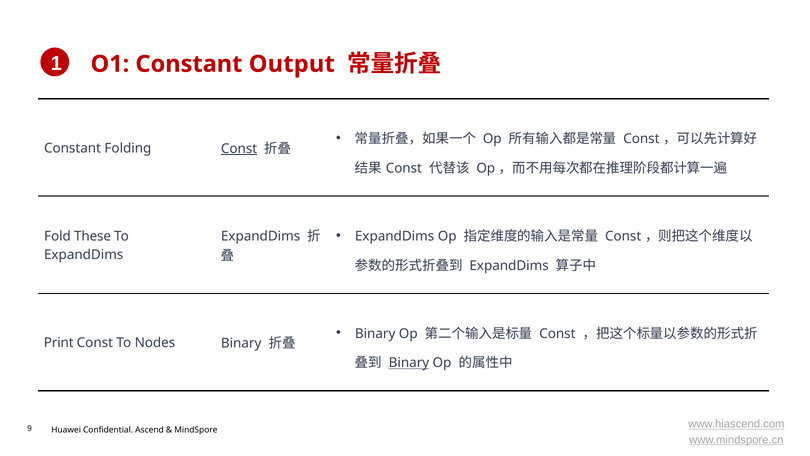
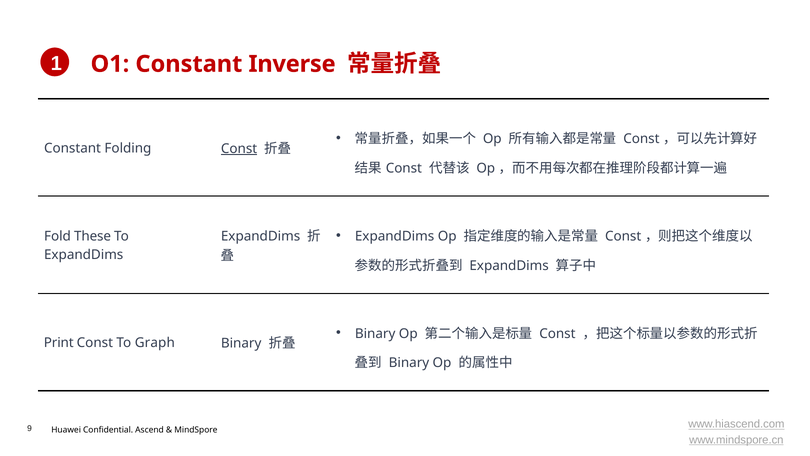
Output: Output -> Inverse
Nodes: Nodes -> Graph
Binary at (409, 363) underline: present -> none
